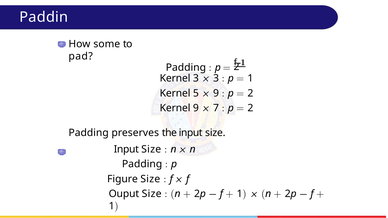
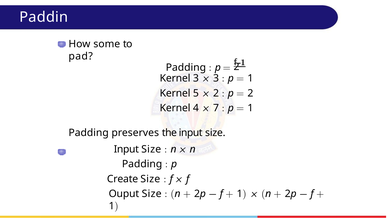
9 at (216, 93): 9 -> 2
Kernel 9: 9 -> 4
2 at (250, 108): 2 -> 1
Figure: Figure -> Create
